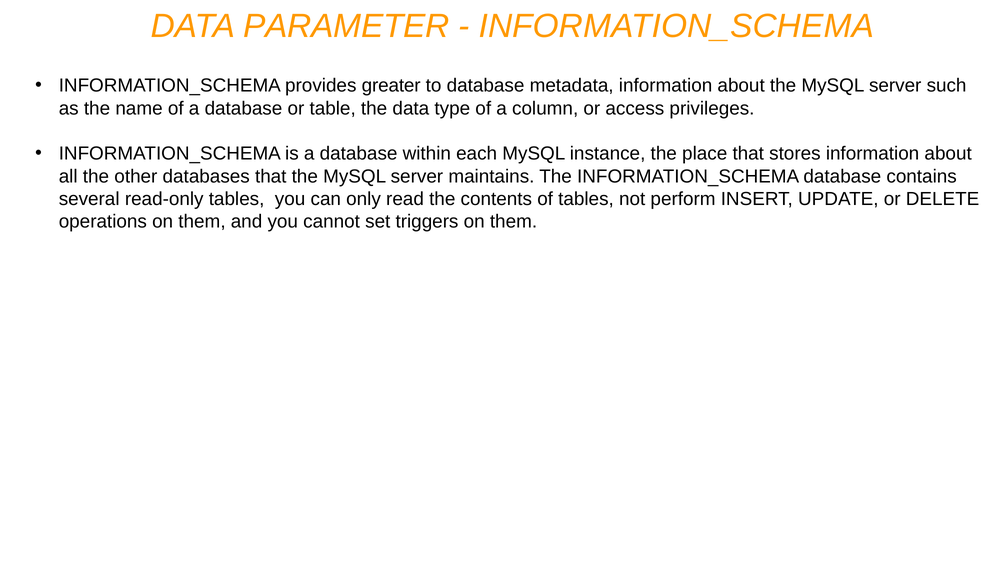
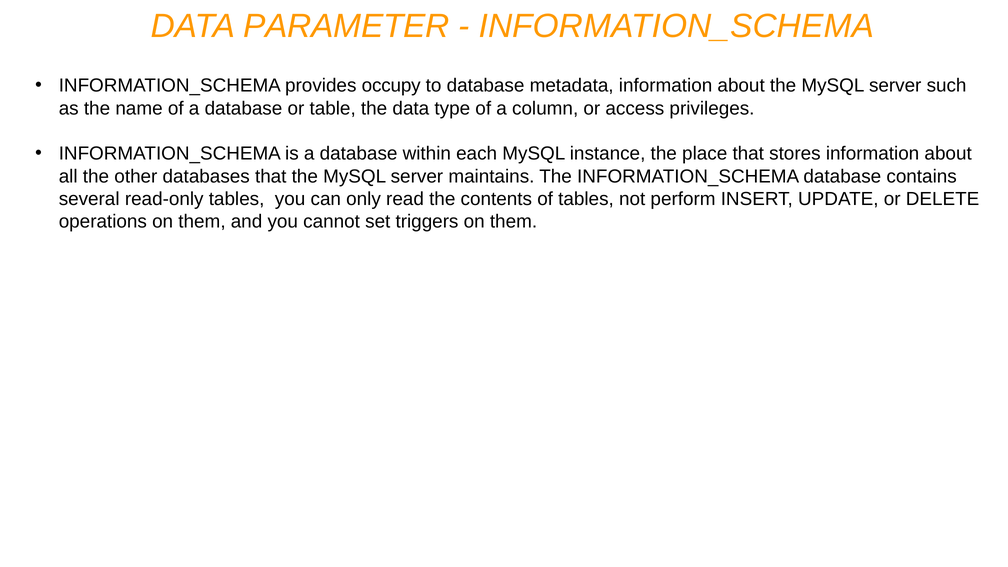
greater: greater -> occupy
